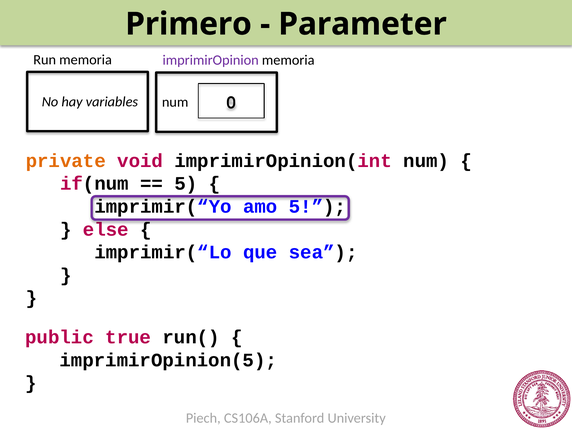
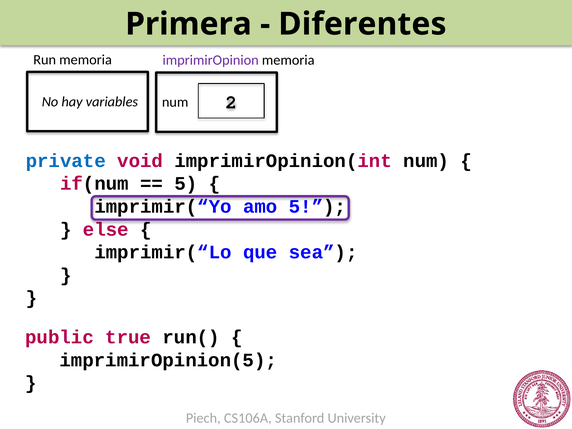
Primero: Primero -> Primera
Parameter: Parameter -> Diferentes
0: 0 -> 2
private colour: orange -> blue
